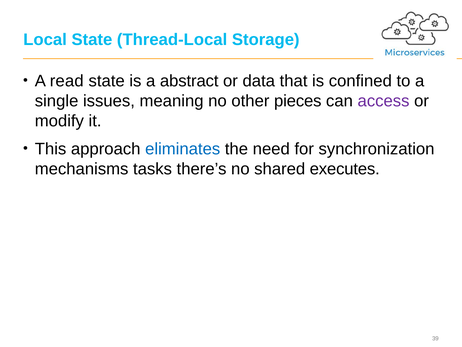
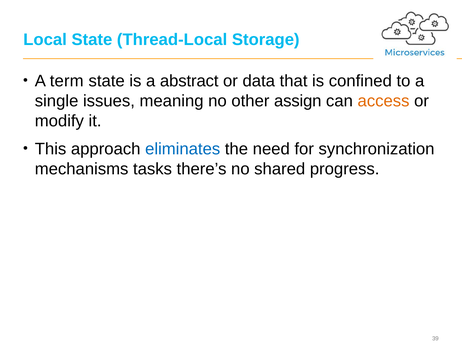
read: read -> term
pieces: pieces -> assign
access colour: purple -> orange
executes: executes -> progress
